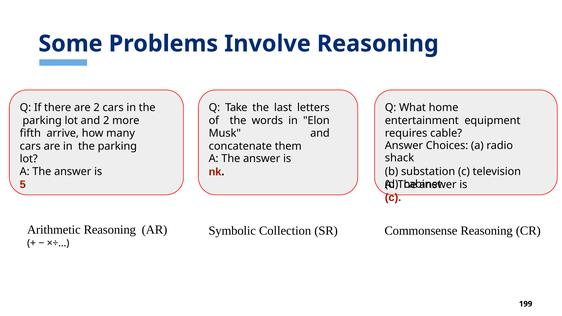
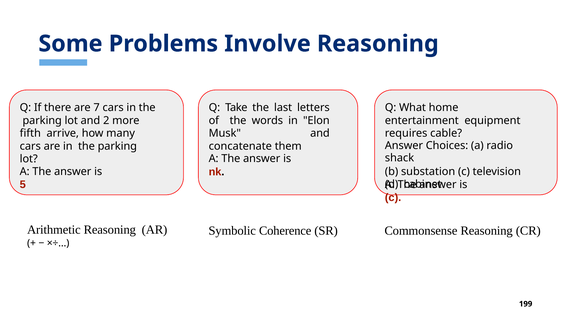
are 2: 2 -> 7
Collection: Collection -> Coherence
